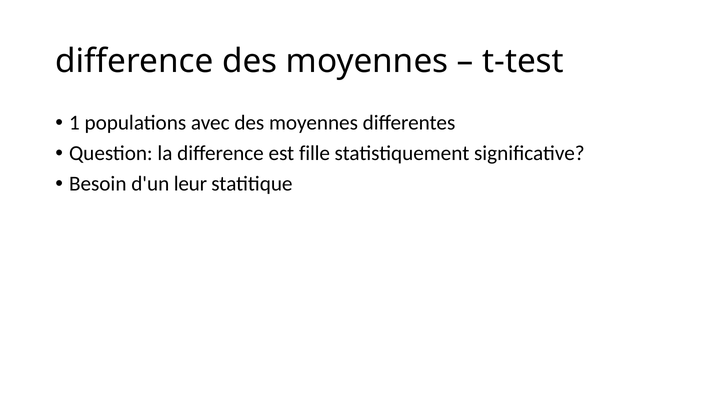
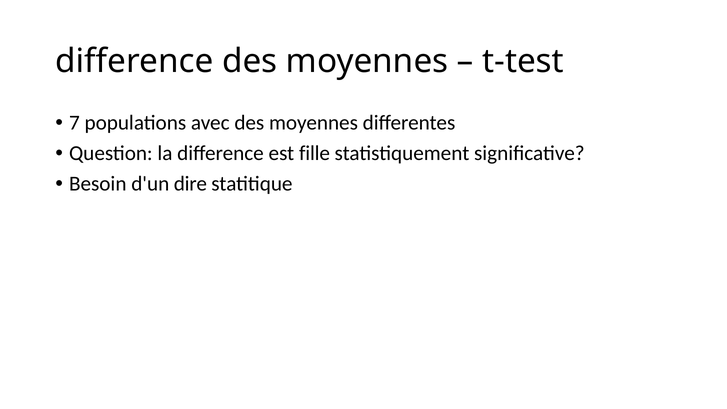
1: 1 -> 7
leur: leur -> dire
